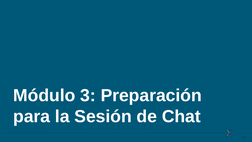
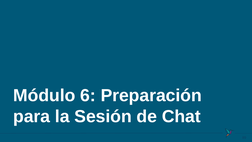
3: 3 -> 6
